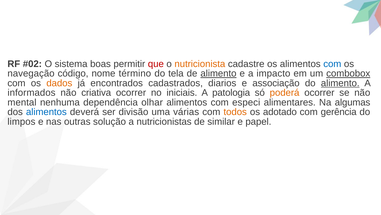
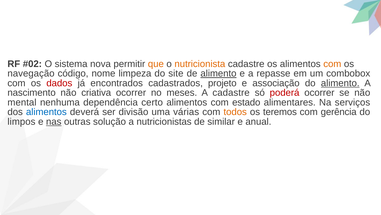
boas: boas -> nova
que colour: red -> orange
com at (332, 64) colour: blue -> orange
término: término -> limpeza
tela: tela -> site
impacto: impacto -> repasse
combobox underline: present -> none
dados colour: orange -> red
diarios: diarios -> projeto
informados: informados -> nascimento
iniciais: iniciais -> meses
A patologia: patologia -> cadastre
poderá colour: orange -> red
olhar: olhar -> certo
especi: especi -> estado
algumas: algumas -> serviços
adotado: adotado -> teremos
nas underline: none -> present
papel: papel -> anual
